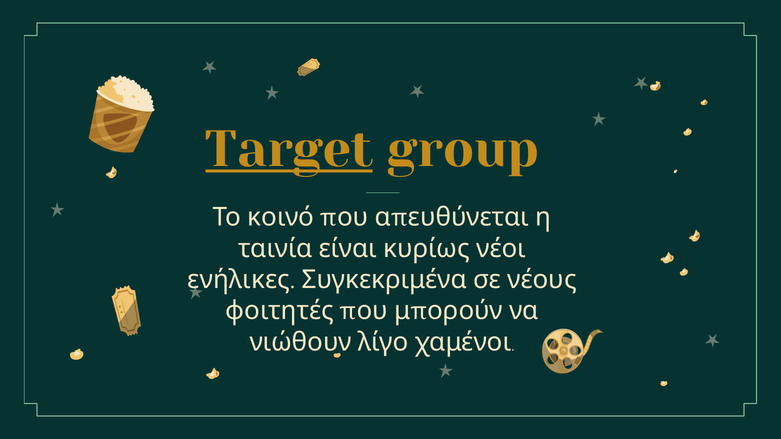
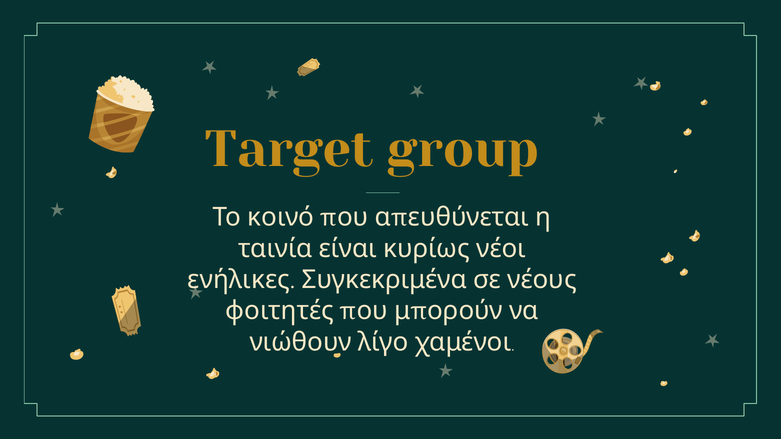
Target underline: present -> none
